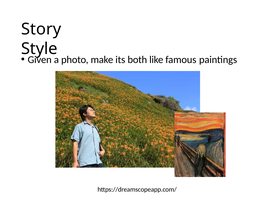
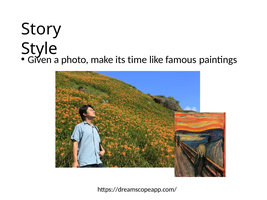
both: both -> time
